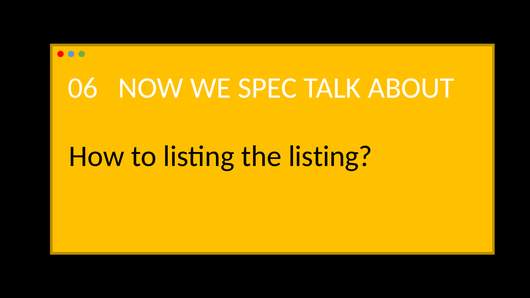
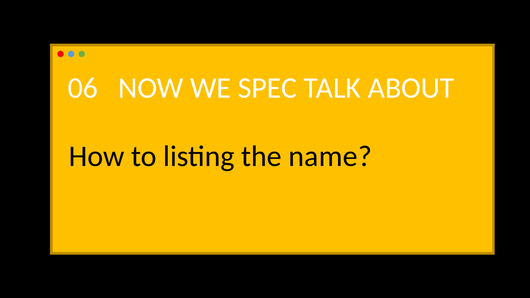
the listing: listing -> name
